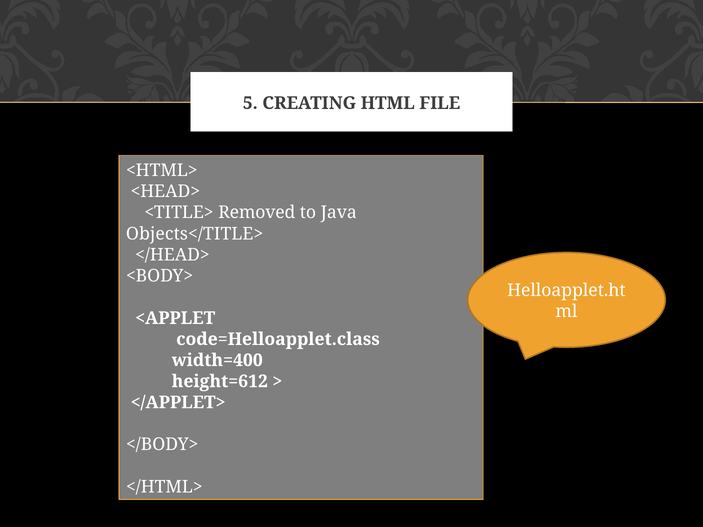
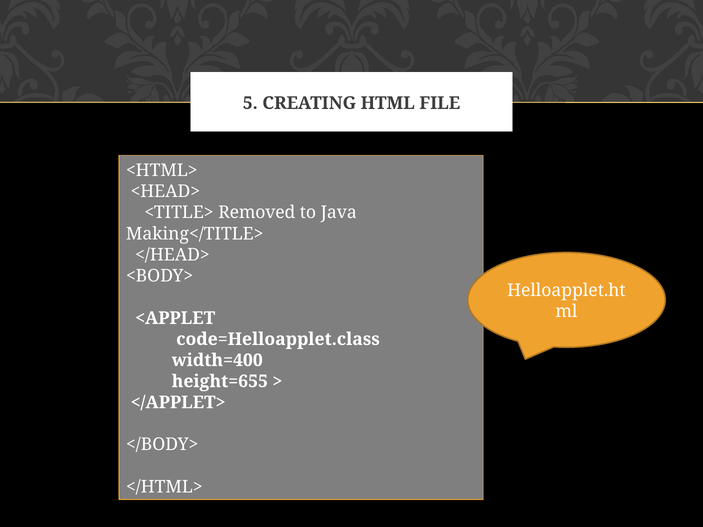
Objects</TITLE>: Objects</TITLE> -> Making</TITLE>
height=612: height=612 -> height=655
